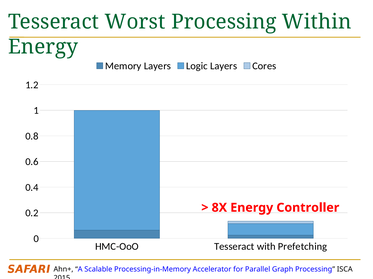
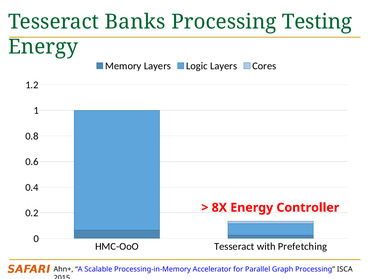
Worst: Worst -> Banks
Within: Within -> Testing
